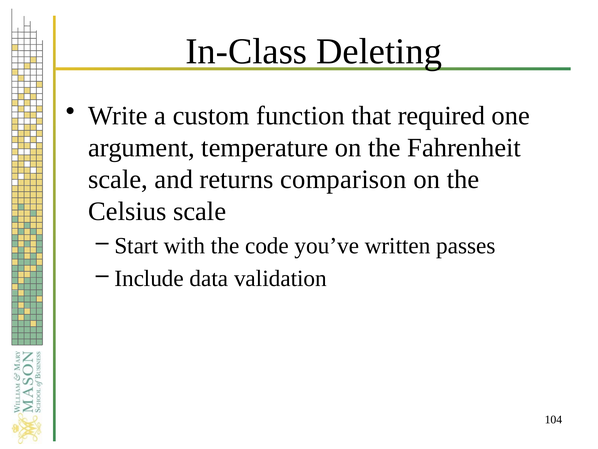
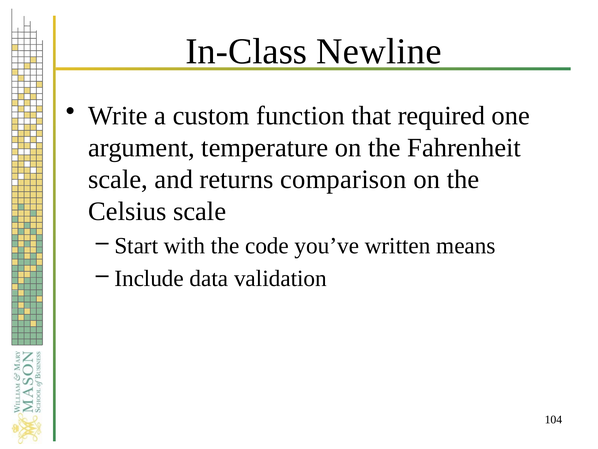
Deleting: Deleting -> Newline
passes: passes -> means
